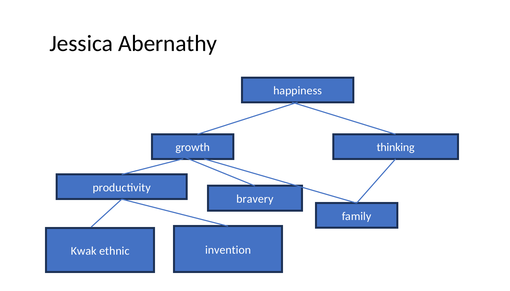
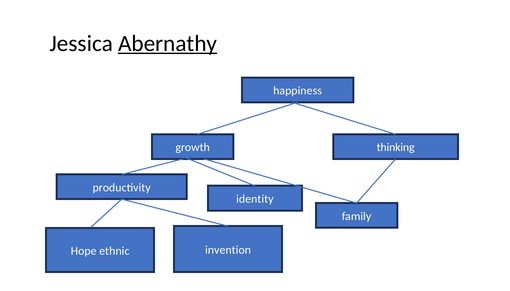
Abernathy underline: none -> present
bravery: bravery -> identity
Kwak: Kwak -> Hope
